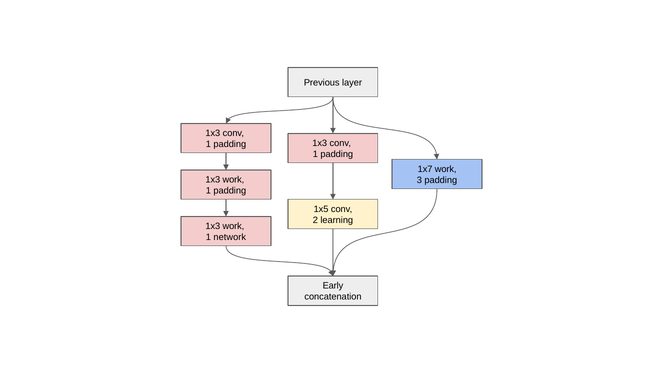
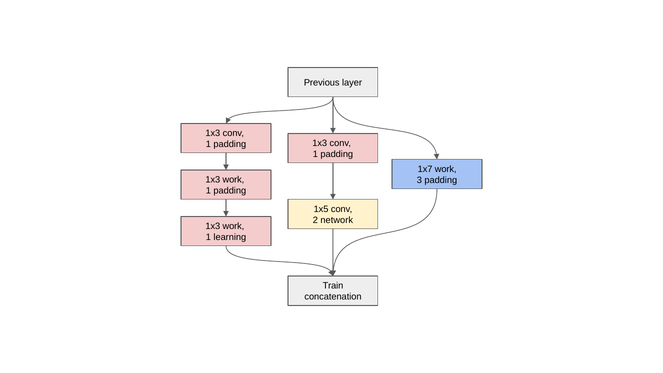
learning: learning -> network
network: network -> learning
Early: Early -> Train
